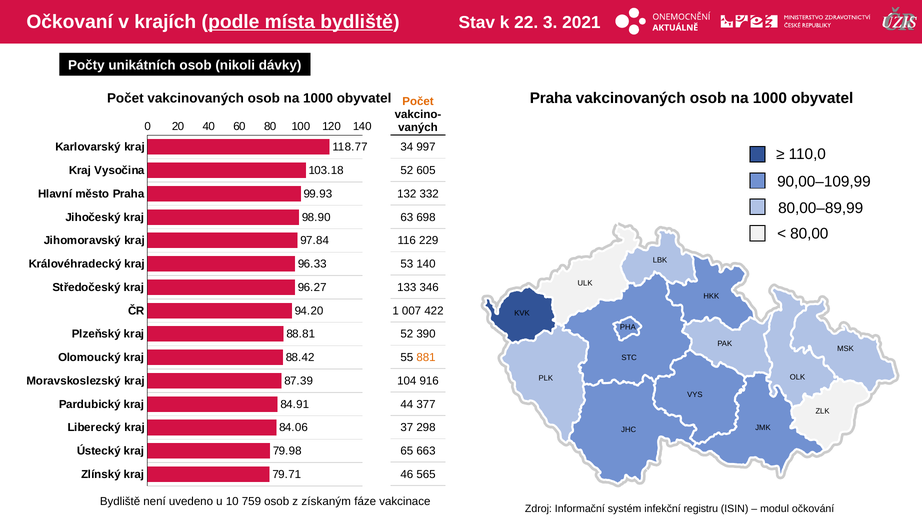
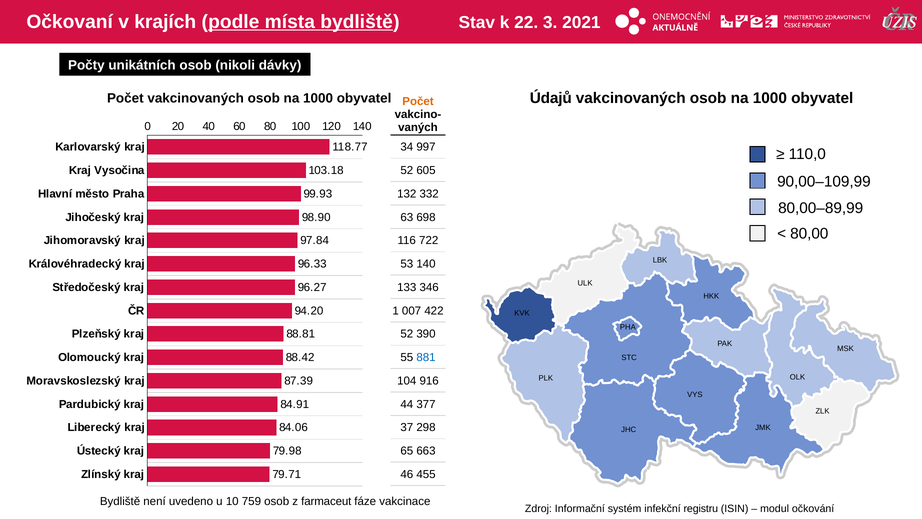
Praha at (551, 98): Praha -> Údajů
229: 229 -> 722
881 colour: orange -> blue
565: 565 -> 455
získaným: získaným -> farmaceut
